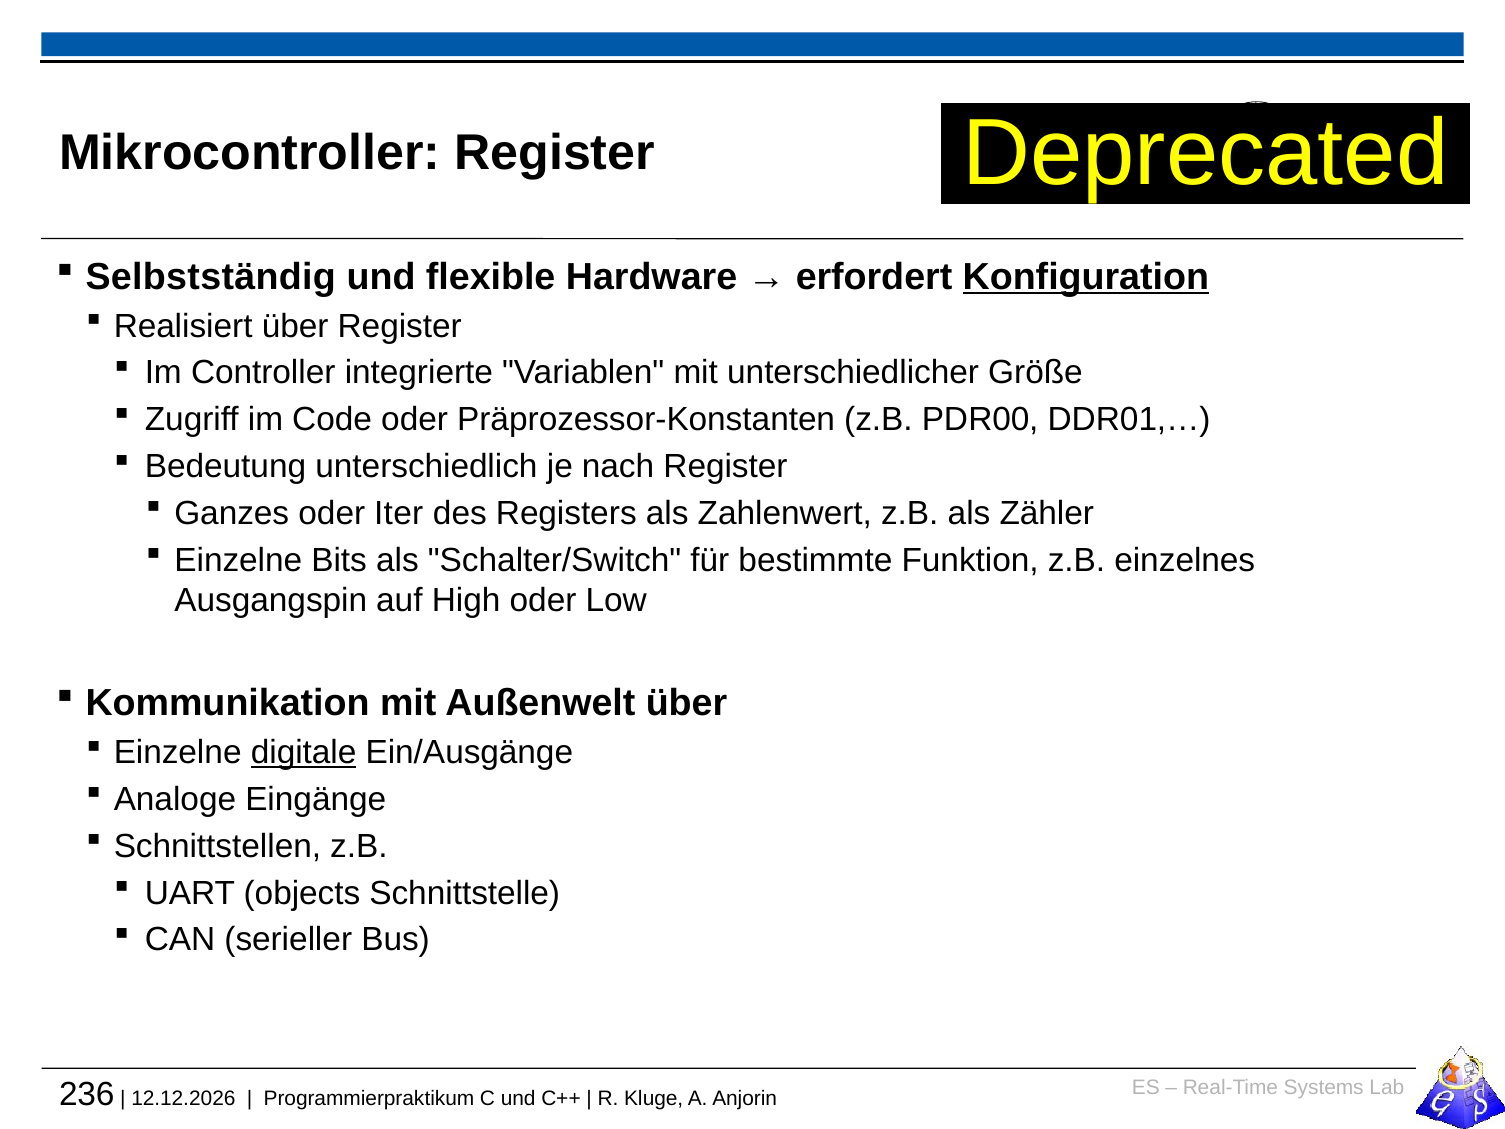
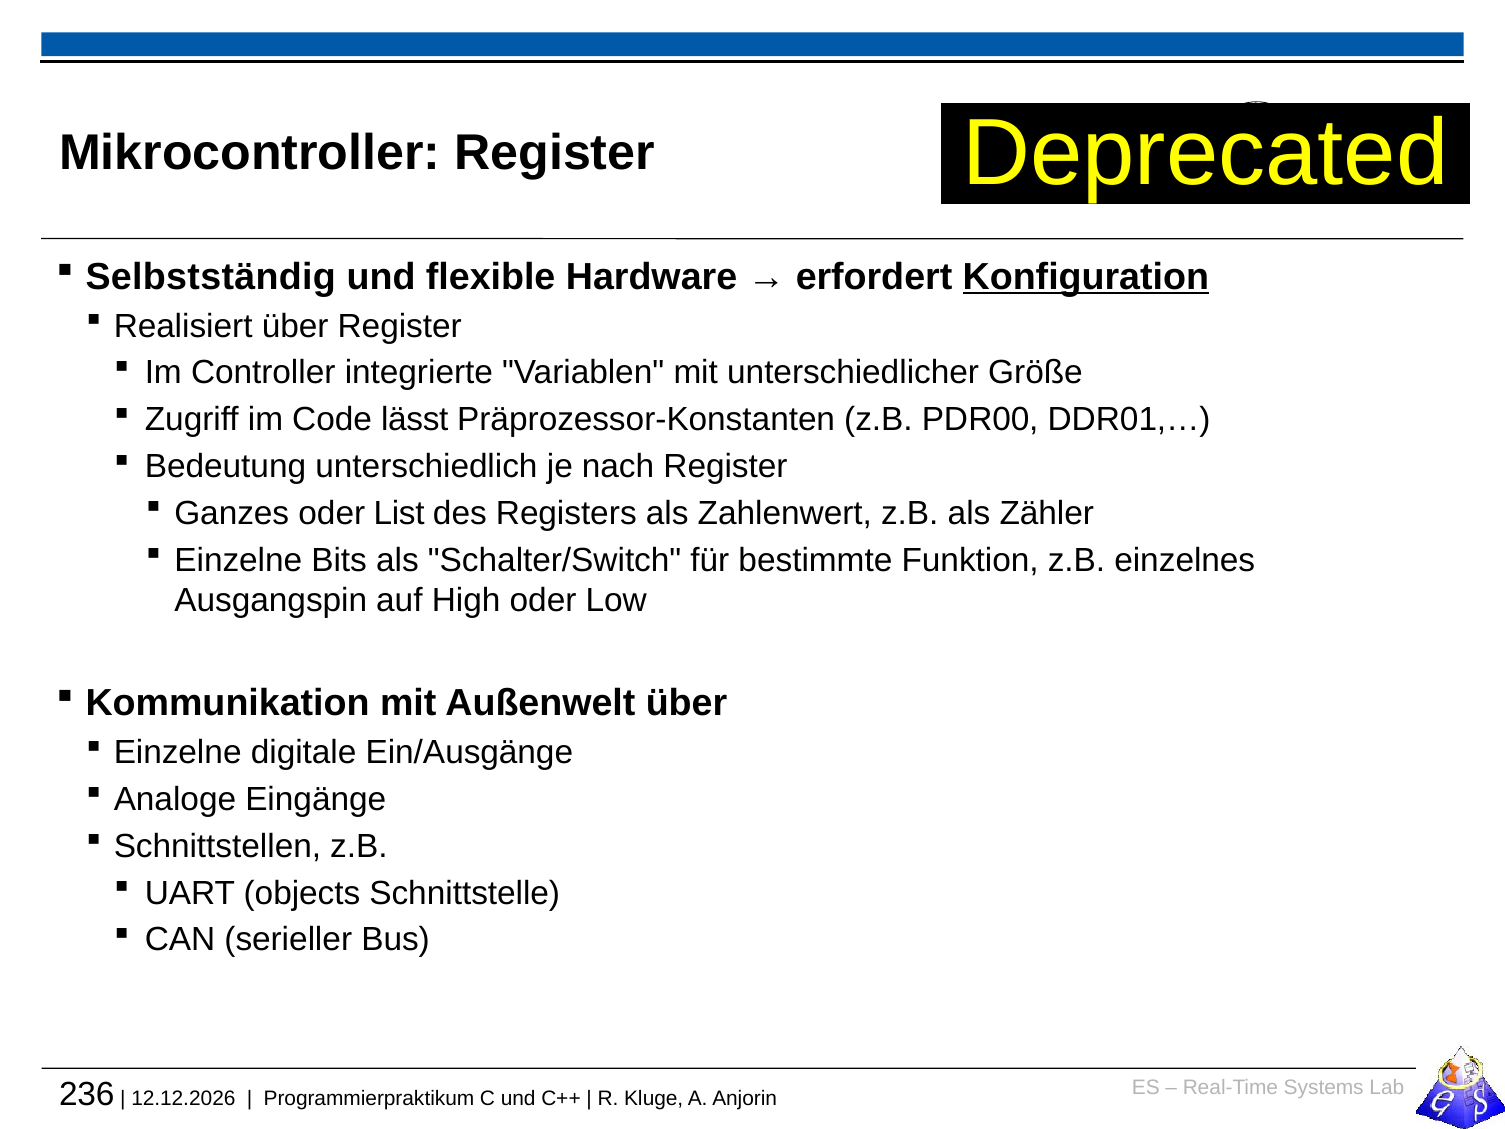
Code oder: oder -> lässt
Iter: Iter -> List
digitale underline: present -> none
